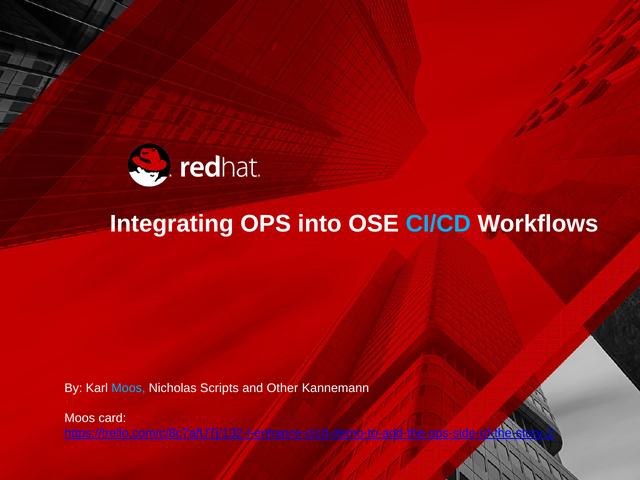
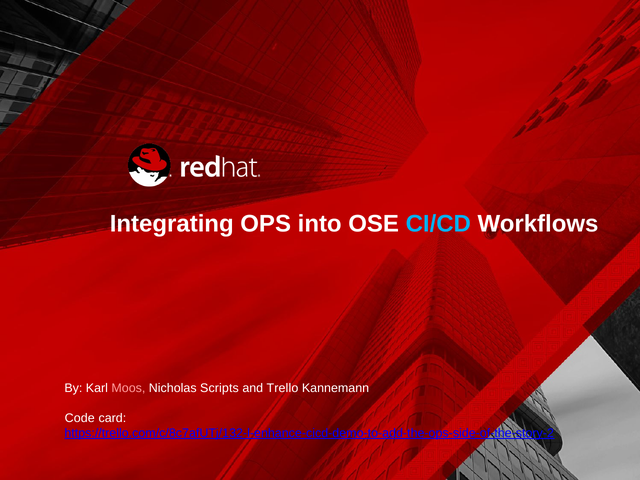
Moos at (128, 388) colour: light blue -> pink
Other: Other -> Trello
Moos at (80, 418): Moos -> Code
